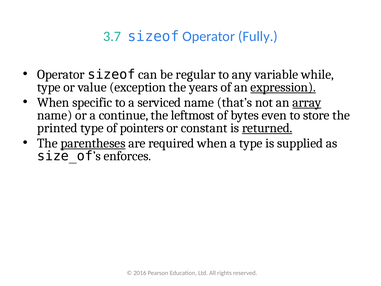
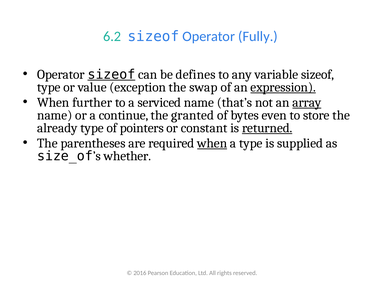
3.7: 3.7 -> 6.2
sizeof at (111, 74) underline: none -> present
regular: regular -> defines
variable while: while -> sizeof
years: years -> swap
specific: specific -> further
leftmost: leftmost -> granted
printed: printed -> already
parentheses underline: present -> none
when at (212, 143) underline: none -> present
enforces: enforces -> whether
